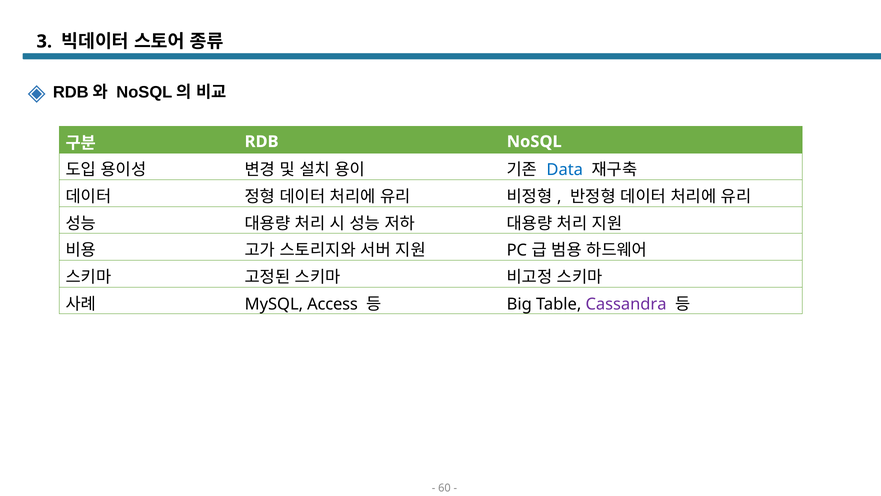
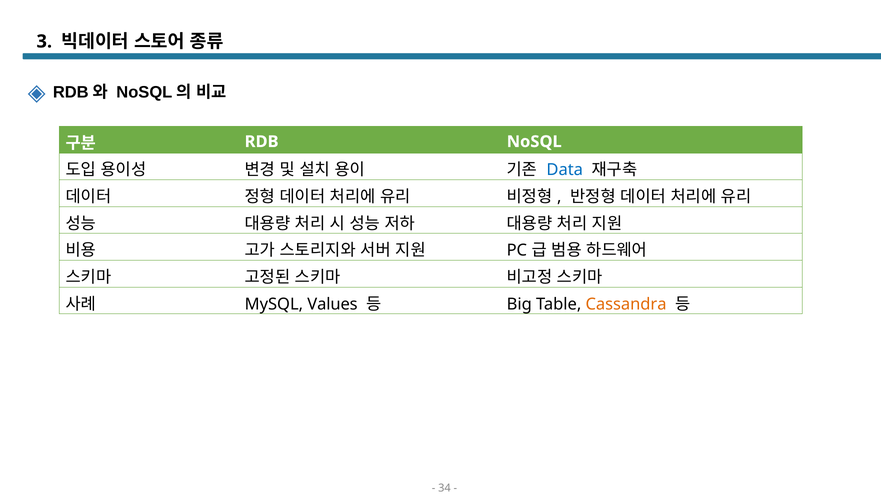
Access: Access -> Values
Cassandra colour: purple -> orange
60: 60 -> 34
